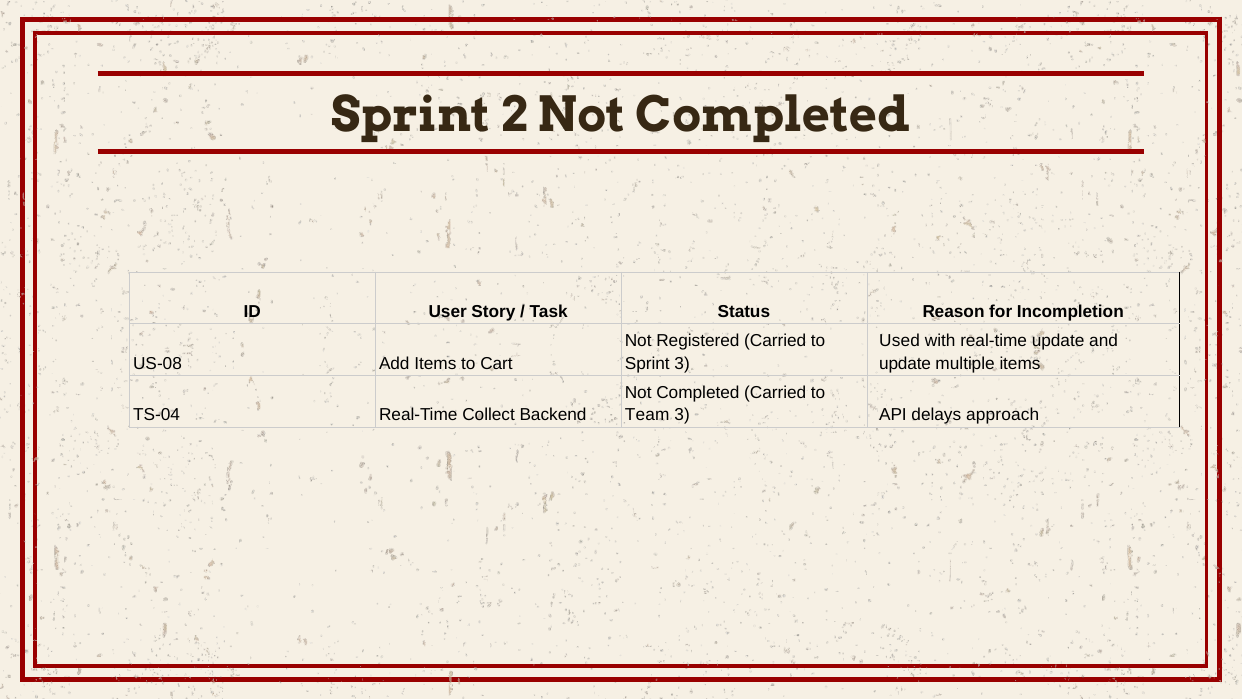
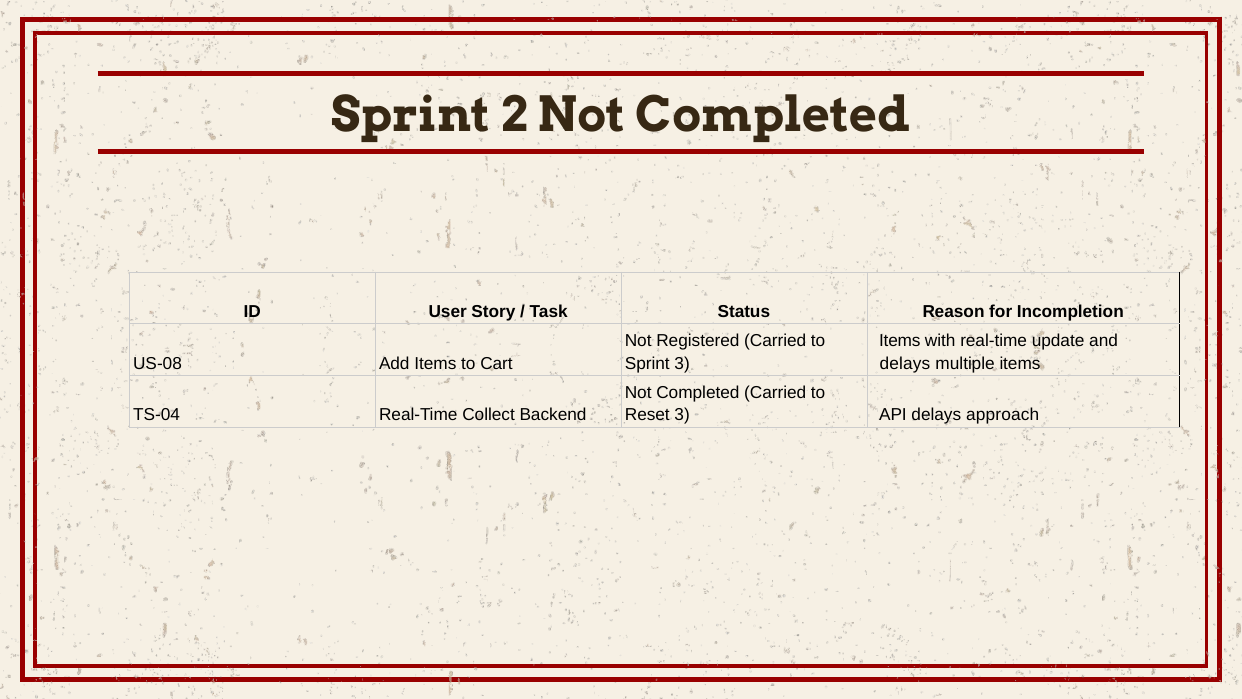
Used at (900, 341): Used -> Items
update at (905, 363): update -> delays
Team: Team -> Reset
